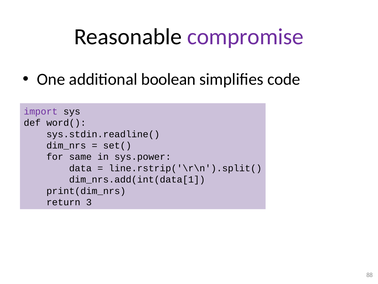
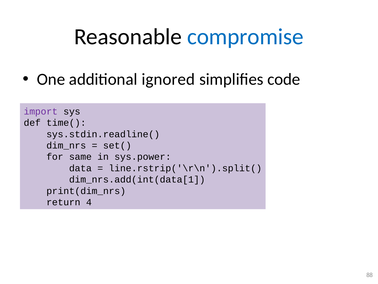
compromise colour: purple -> blue
boolean: boolean -> ignored
word(: word( -> time(
3: 3 -> 4
